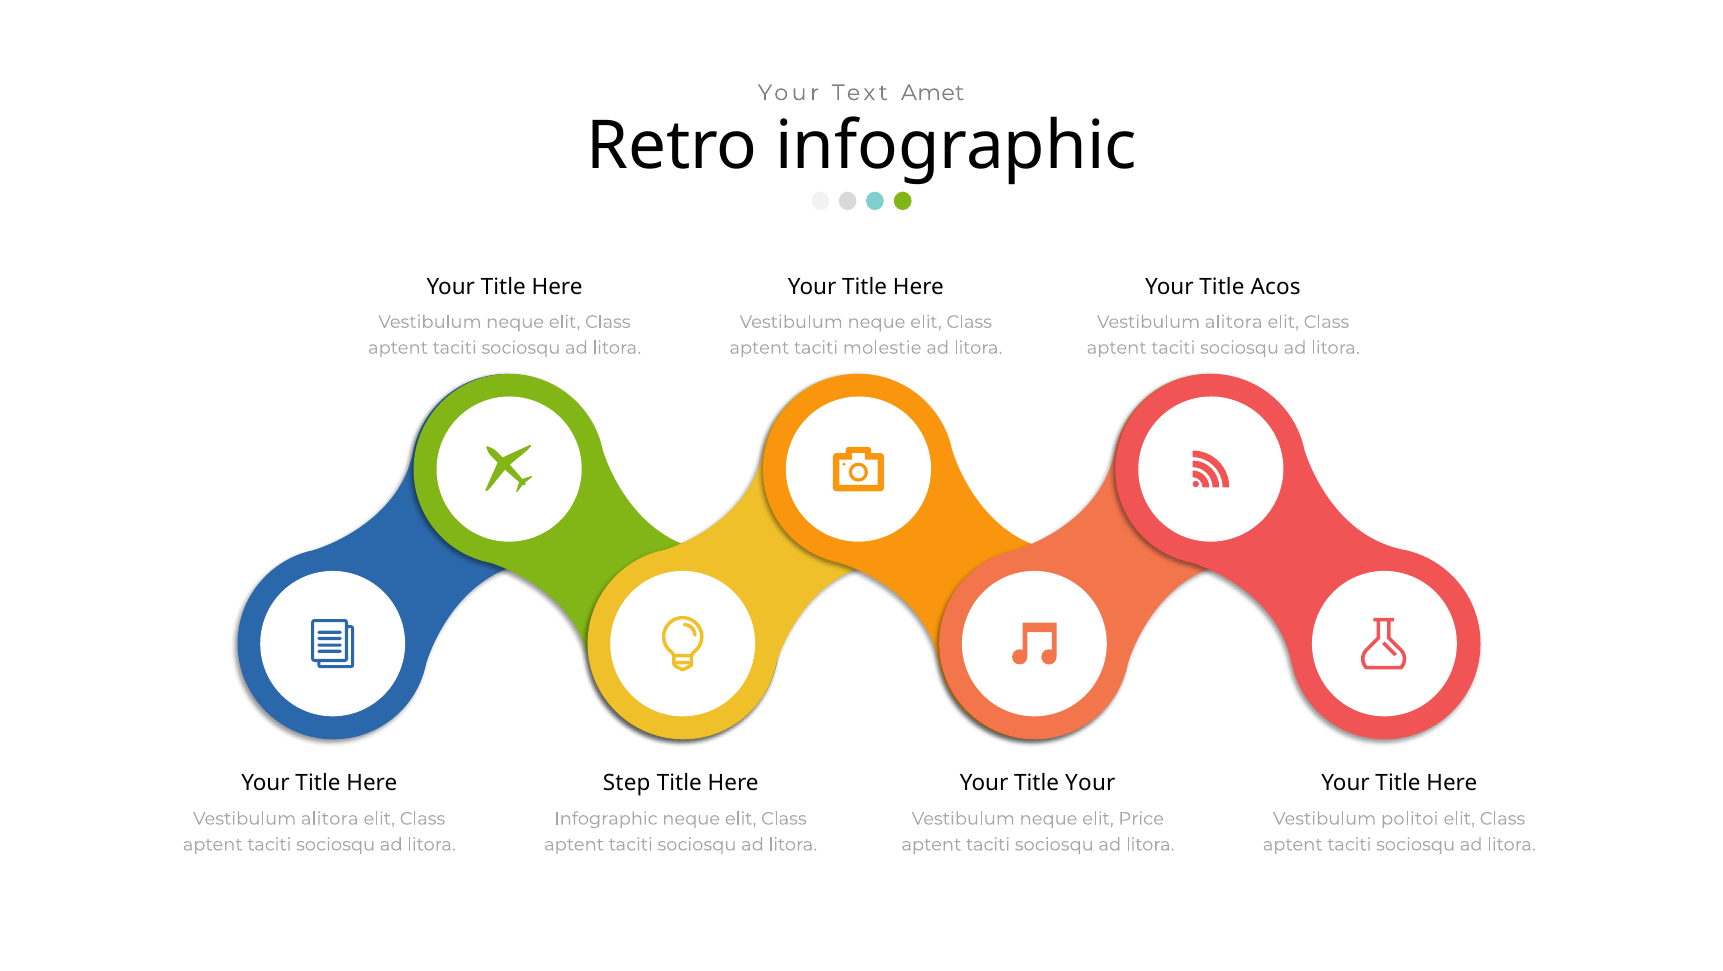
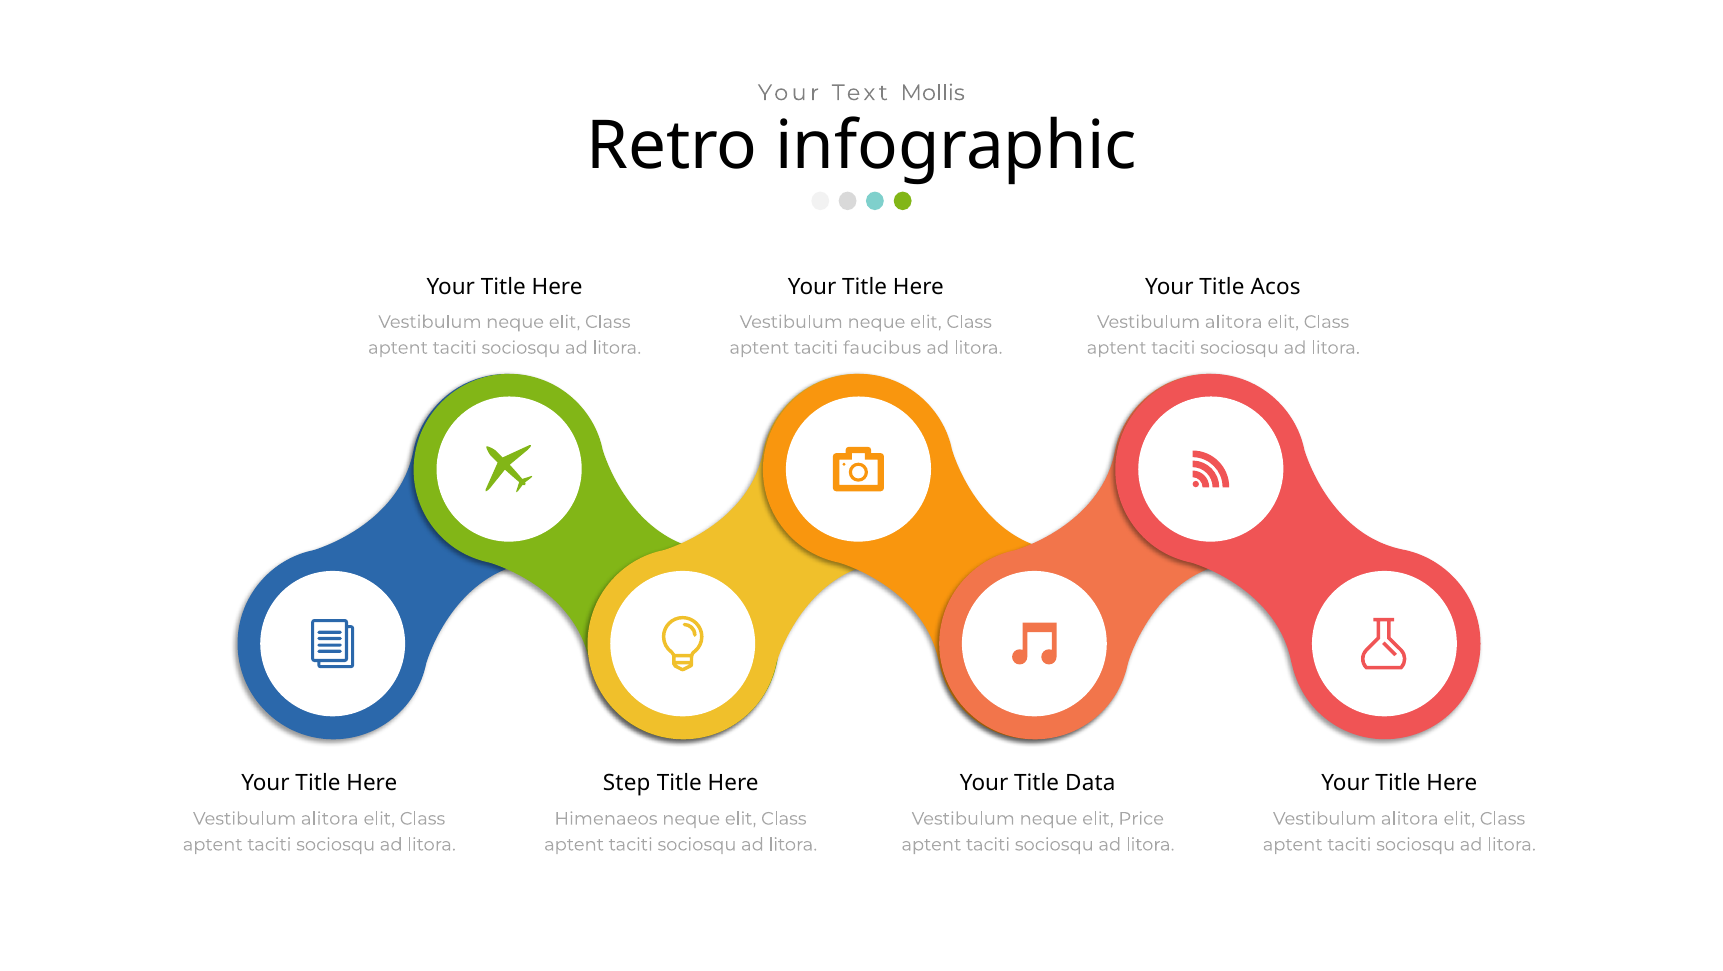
Amet: Amet -> Mollis
molestie: molestie -> faucibus
Title Your: Your -> Data
Infographic at (606, 818): Infographic -> Himenaeos
politoi at (1410, 818): politoi -> alitora
